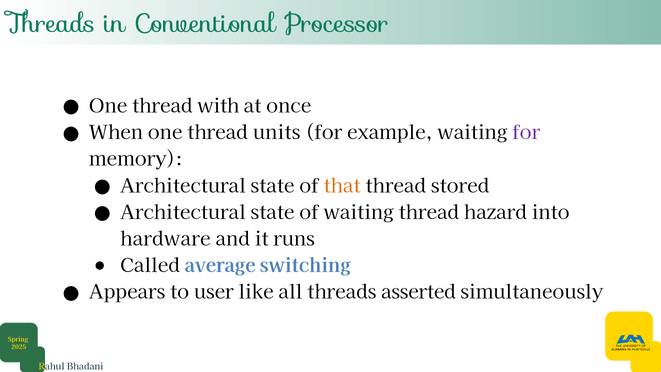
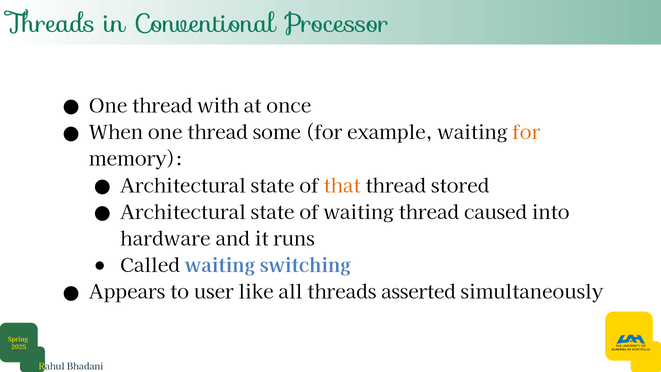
units: units -> some
for at (526, 133) colour: purple -> orange
hazard: hazard -> caused
Called average: average -> waiting
